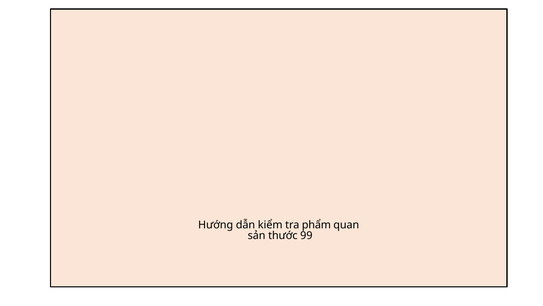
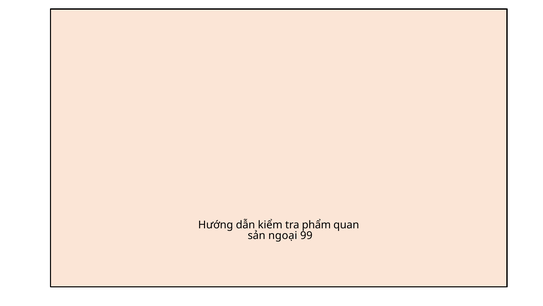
thước: thước -> ngoại
